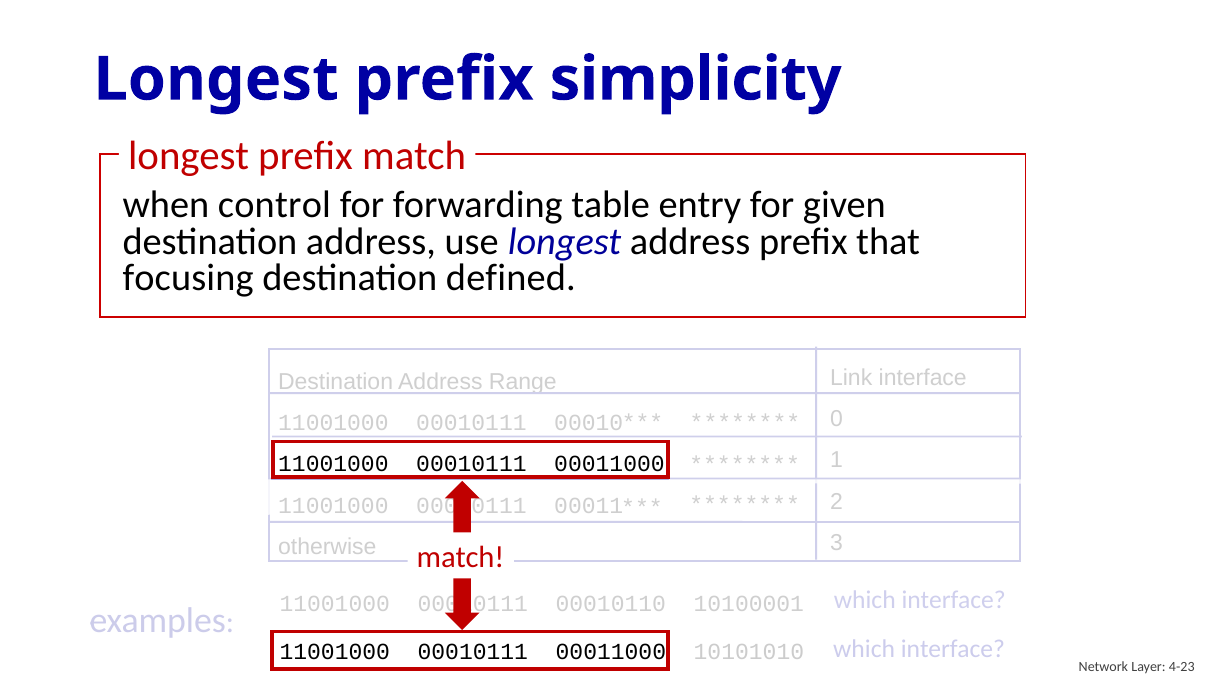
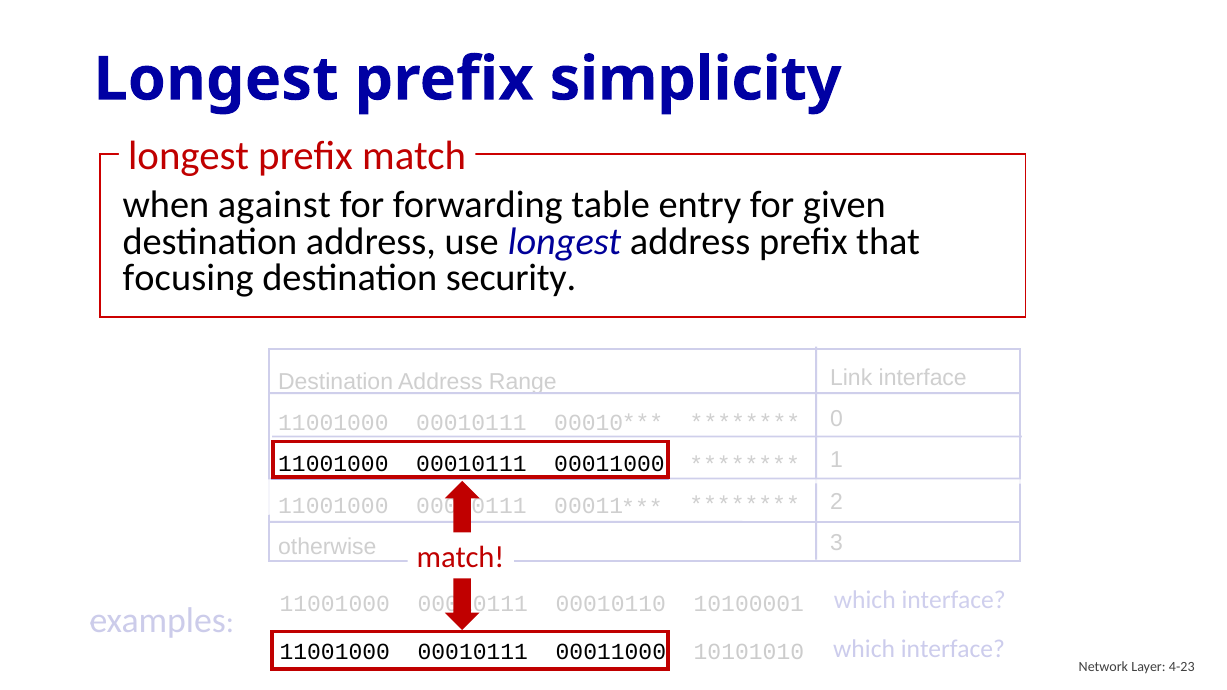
control: control -> against
defined: defined -> security
